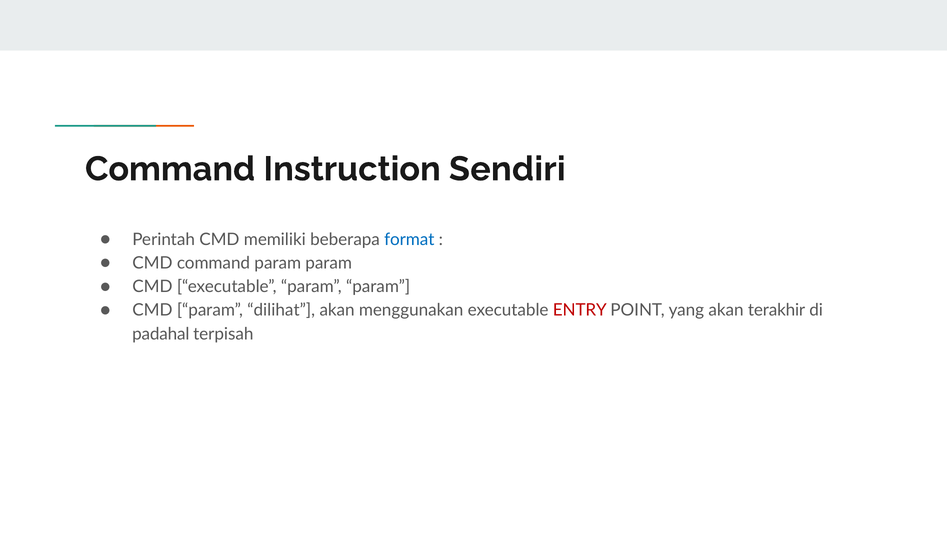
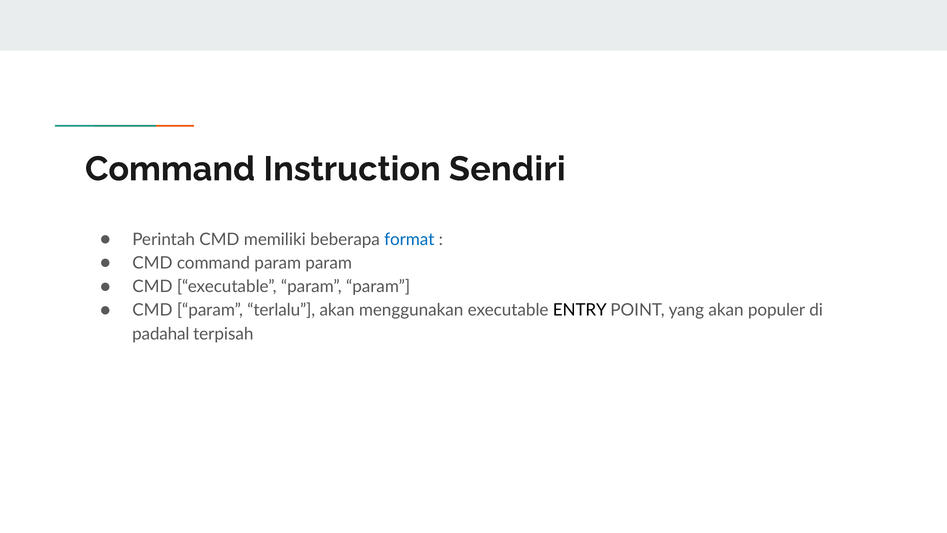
dilihat: dilihat -> terlalu
ENTRY colour: red -> black
terakhir: terakhir -> populer
